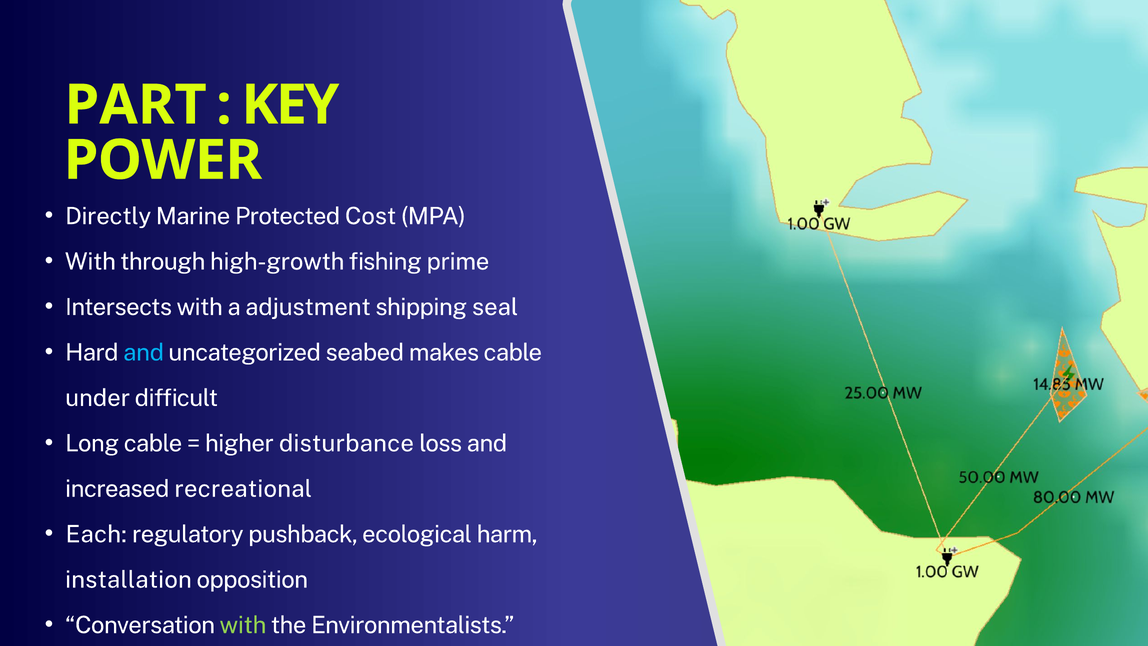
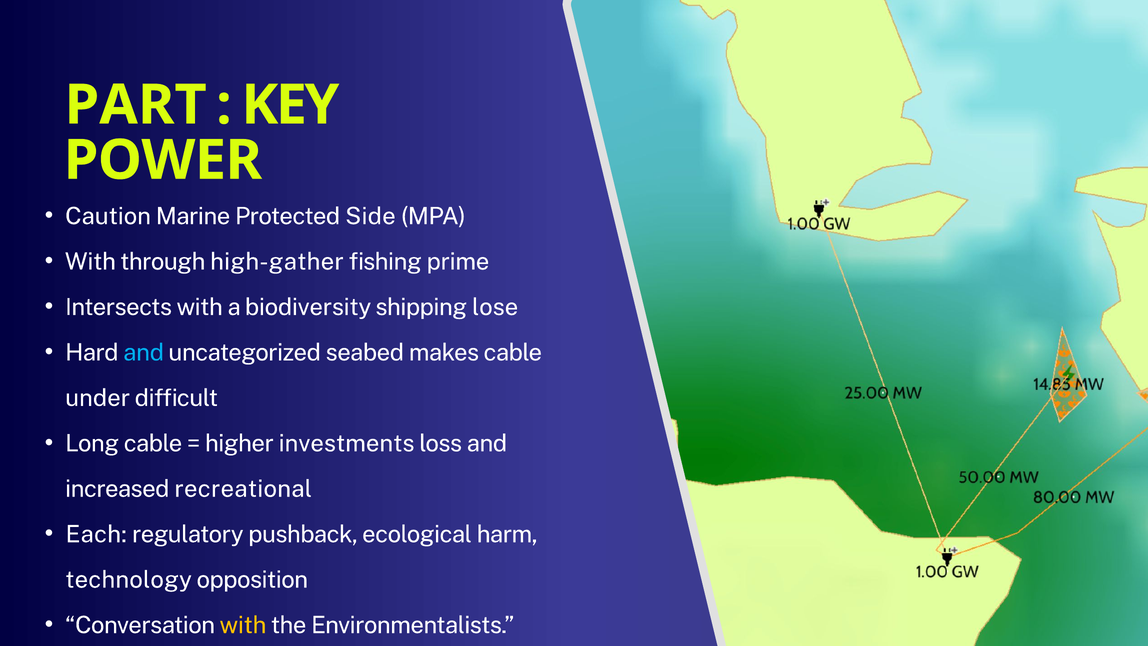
Directly: Directly -> Caution
Cost: Cost -> Side
high-growth: high-growth -> high-gather
adjustment: adjustment -> biodiversity
seal: seal -> lose
disturbance: disturbance -> investments
installation: installation -> technology
with at (243, 625) colour: light green -> yellow
